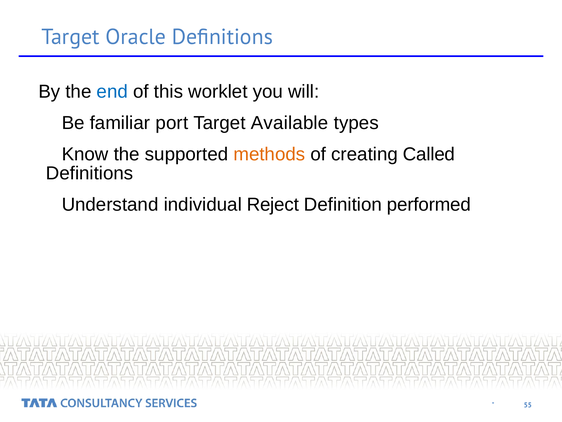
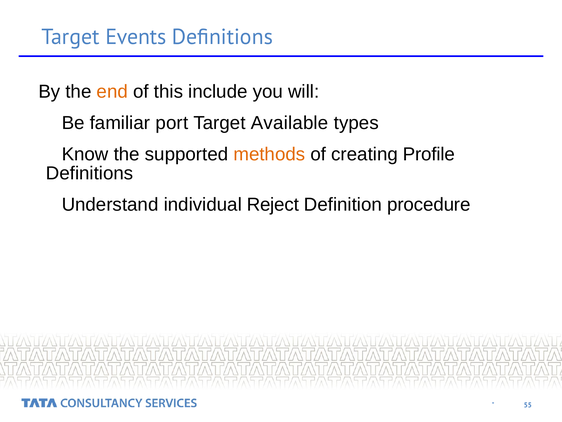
Oracle: Oracle -> Events
end colour: blue -> orange
worklet: worklet -> include
Called: Called -> Profile
performed: performed -> procedure
